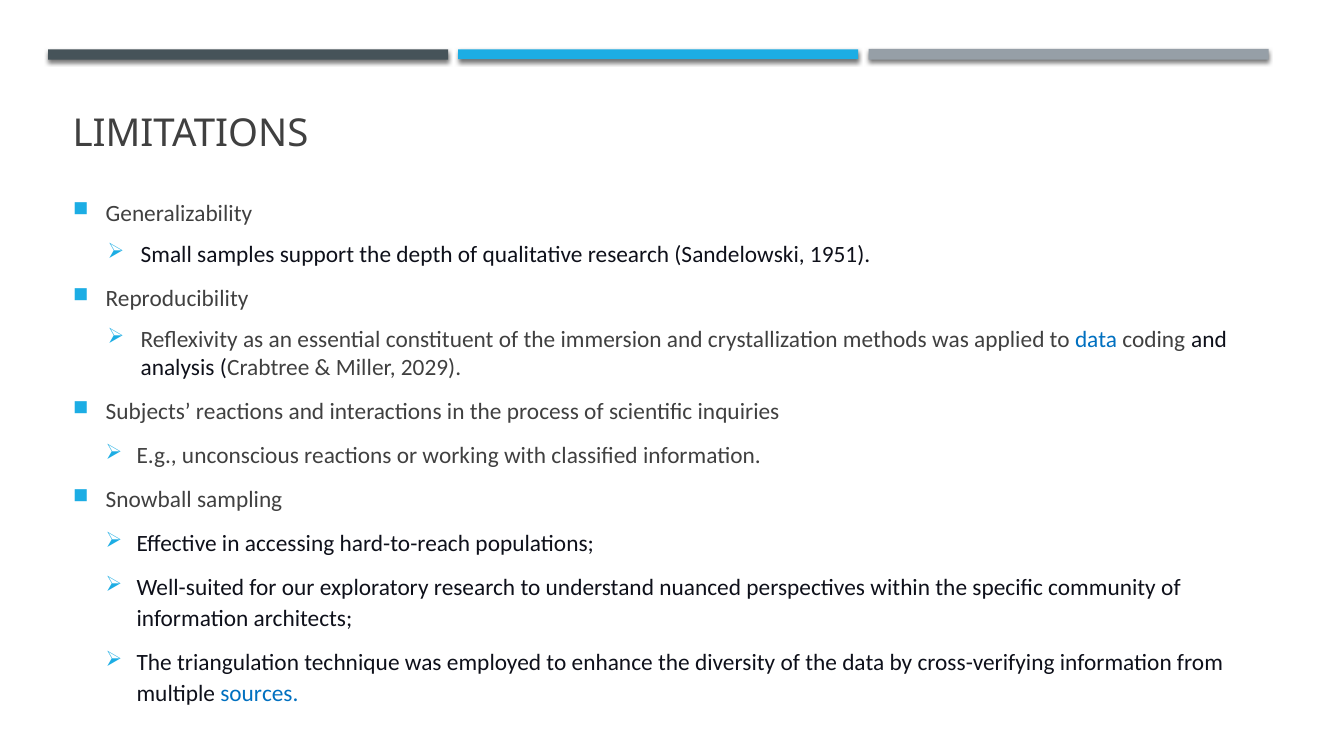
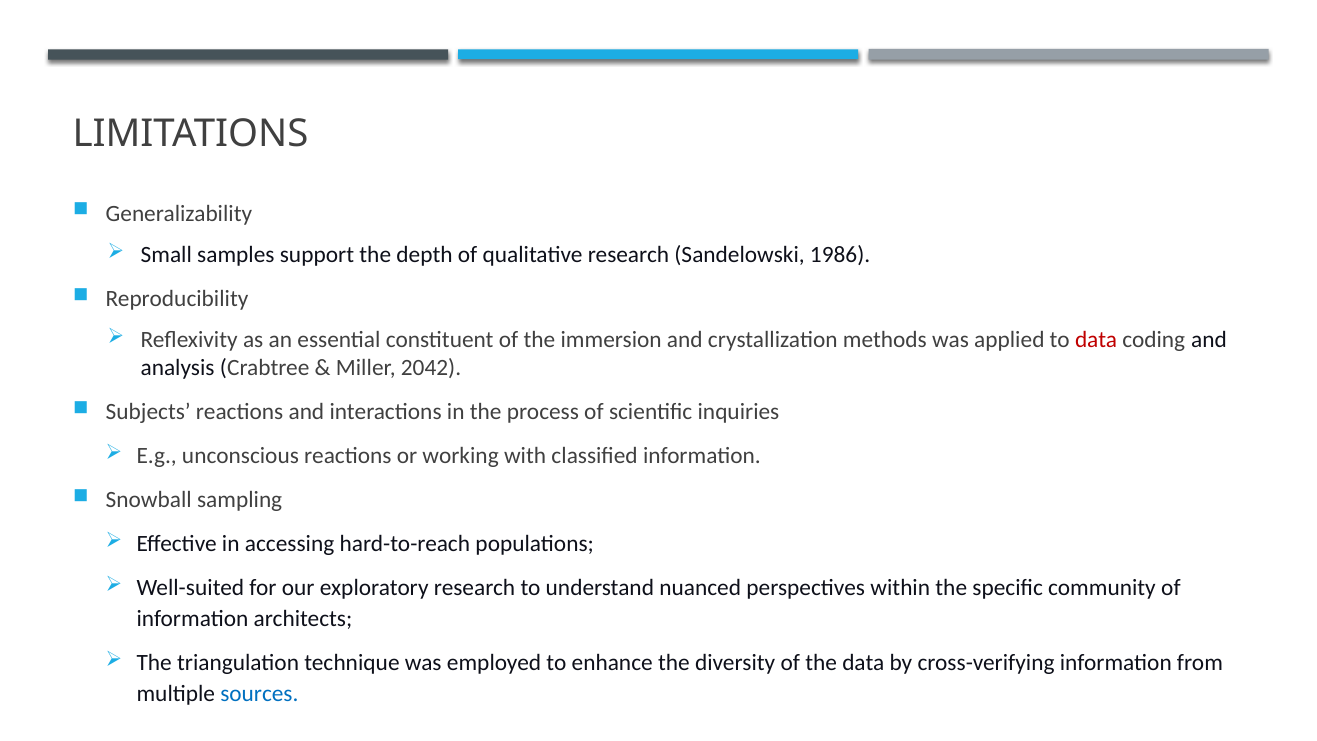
1951: 1951 -> 1986
data at (1096, 340) colour: blue -> red
2029: 2029 -> 2042
